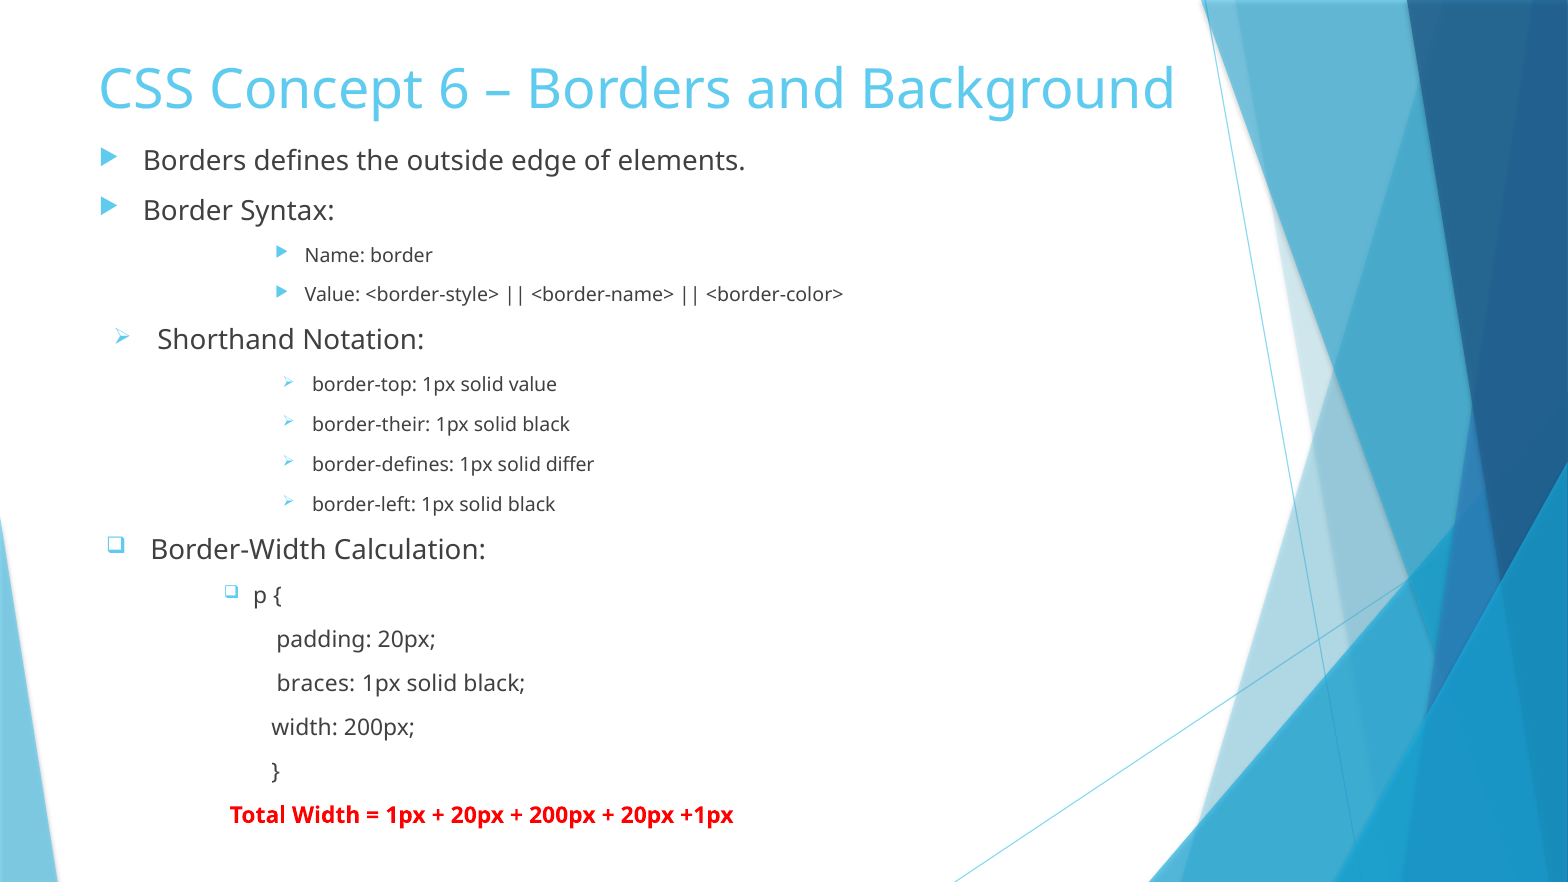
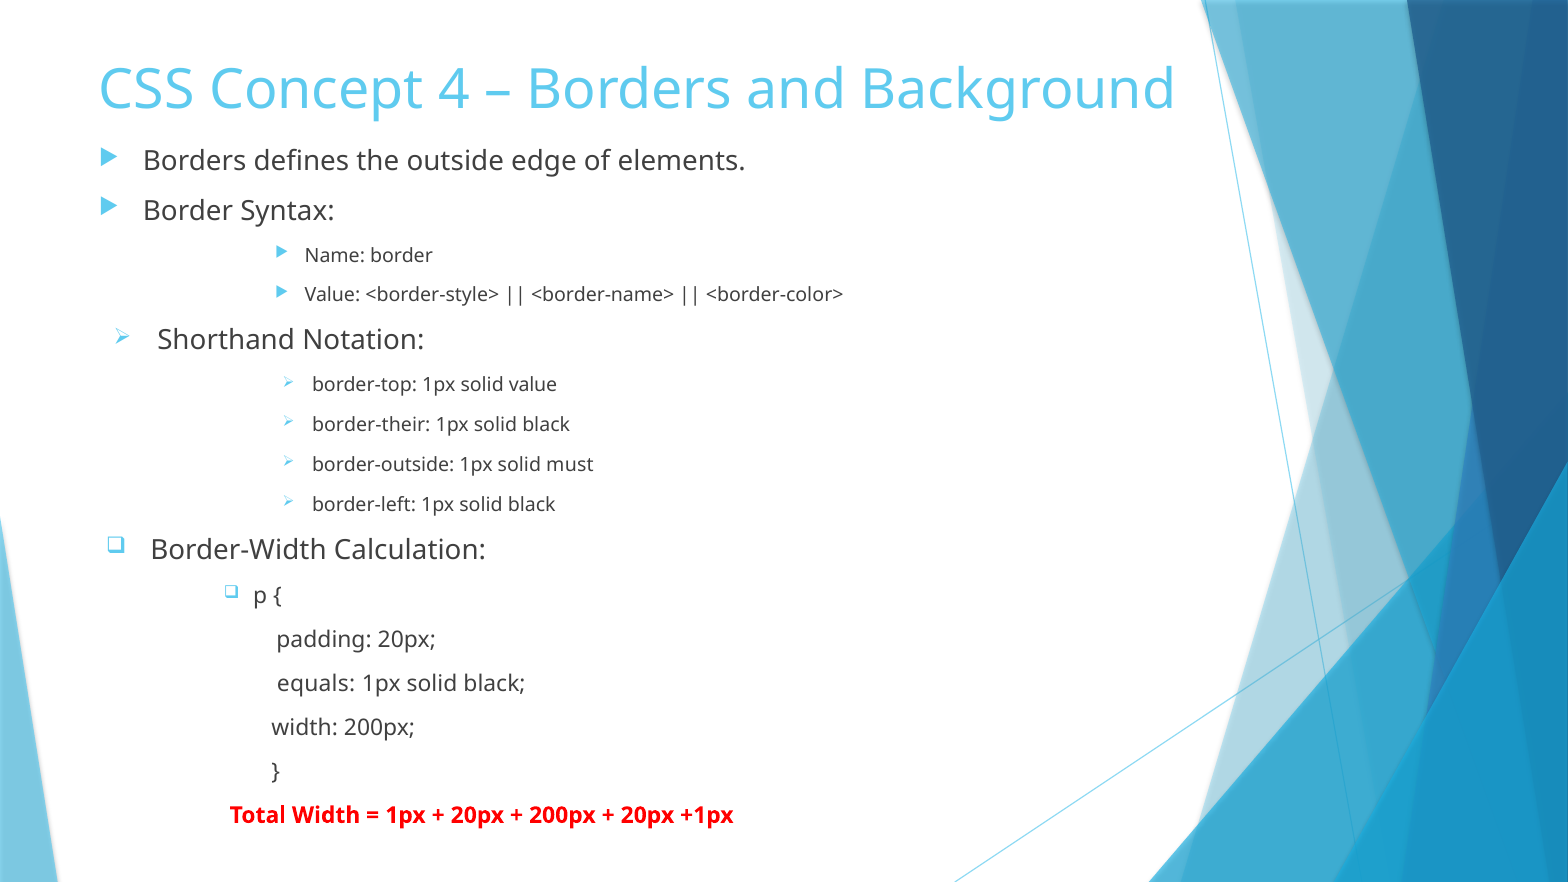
6: 6 -> 4
border-defines: border-defines -> border-outside
differ: differ -> must
braces: braces -> equals
